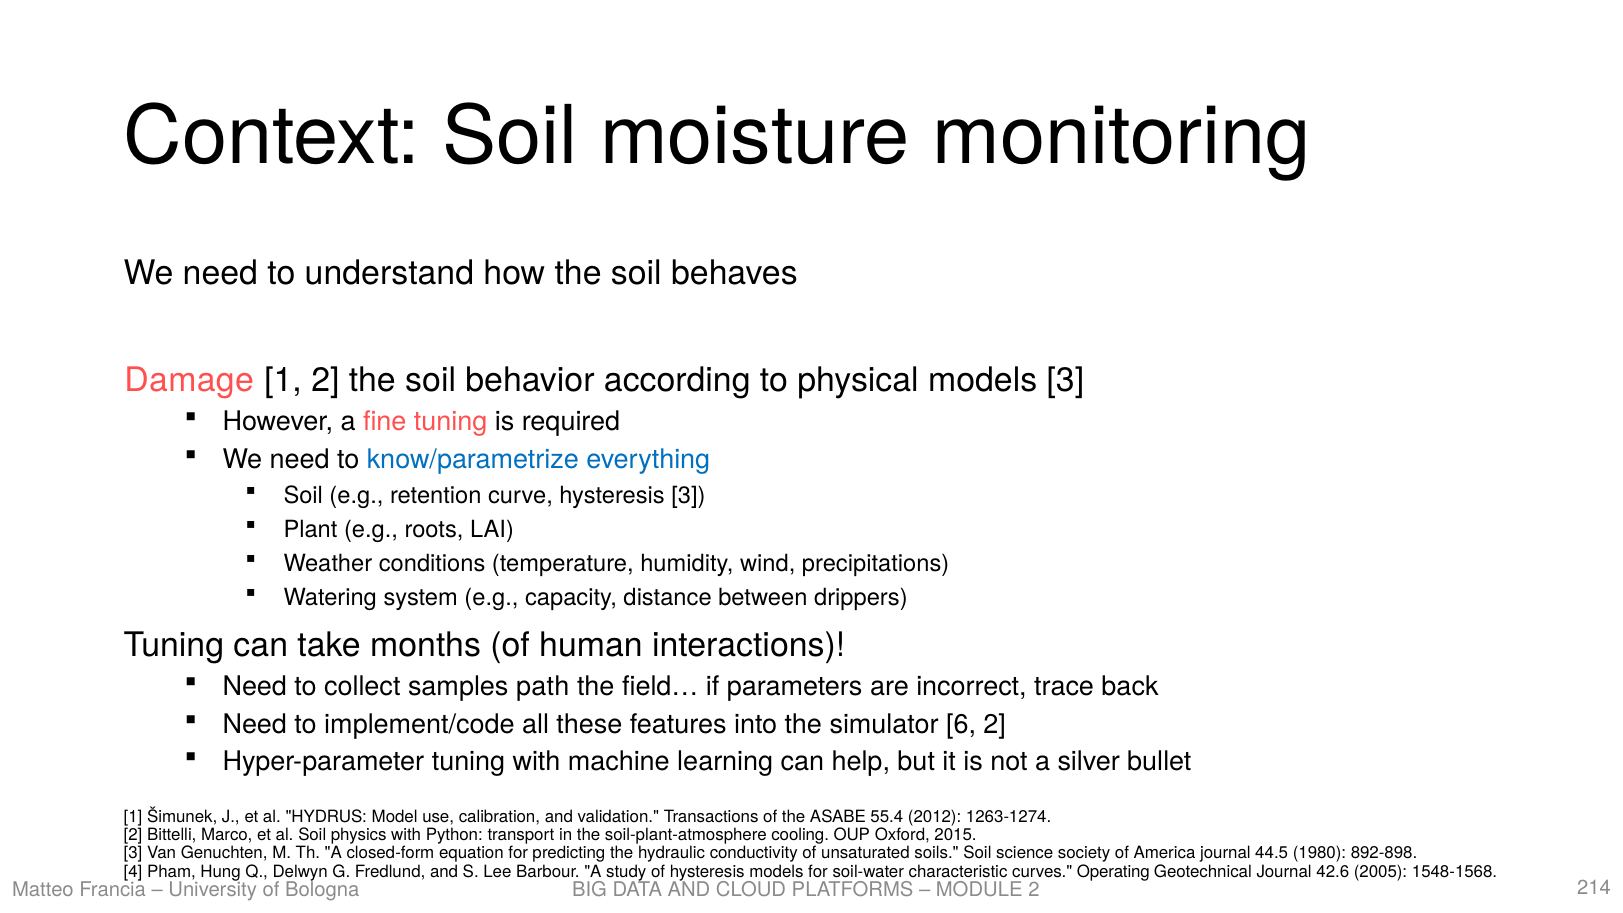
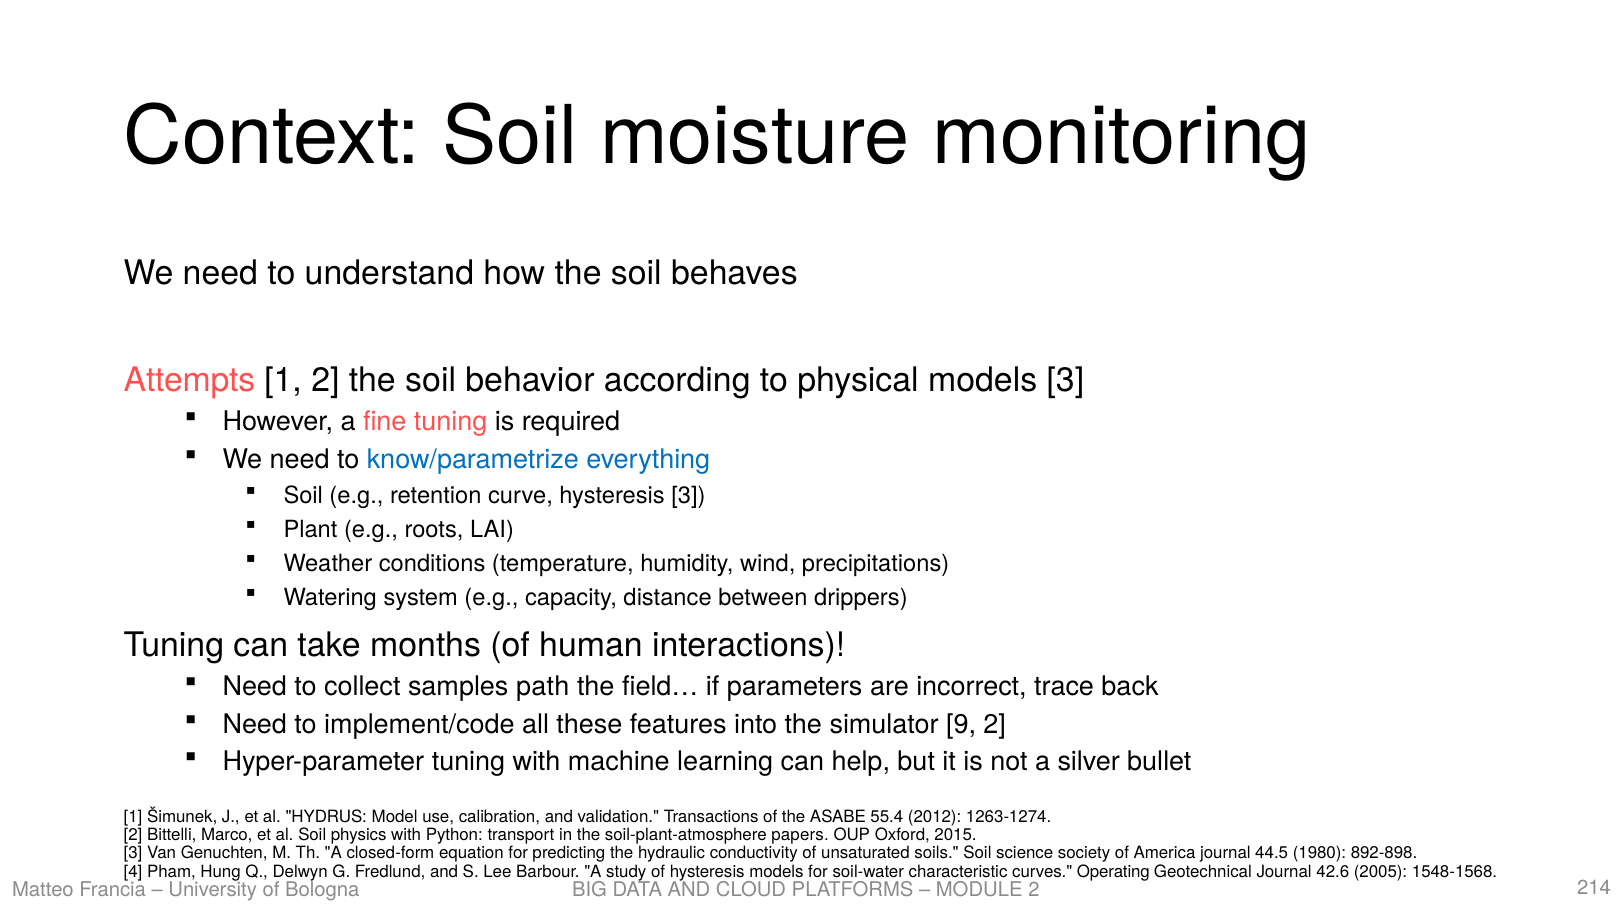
Damage: Damage -> Attempts
6: 6 -> 9
cooling: cooling -> papers
